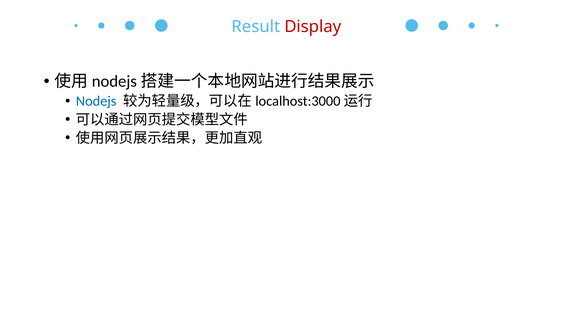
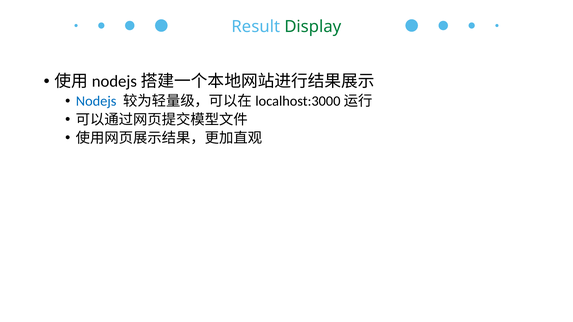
Display colour: red -> green
